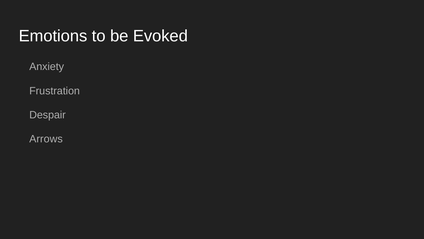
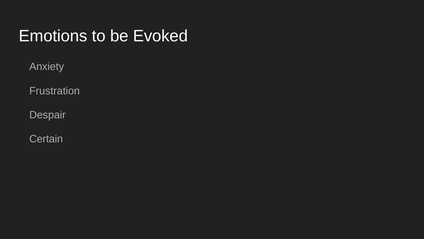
Arrows: Arrows -> Certain
